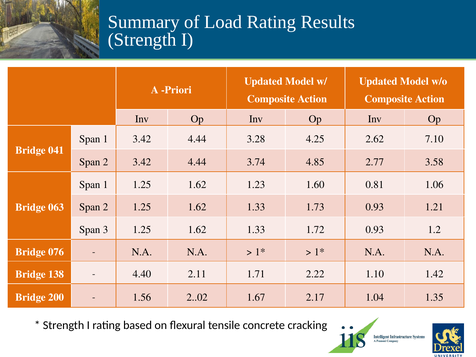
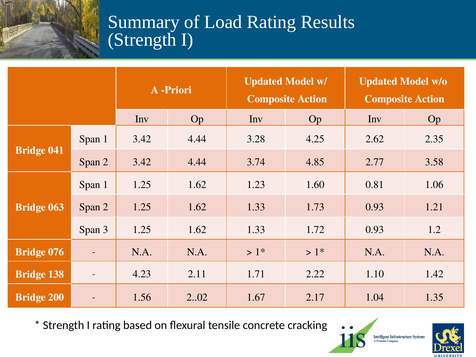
7.10: 7.10 -> 2.35
4.40: 4.40 -> 4.23
